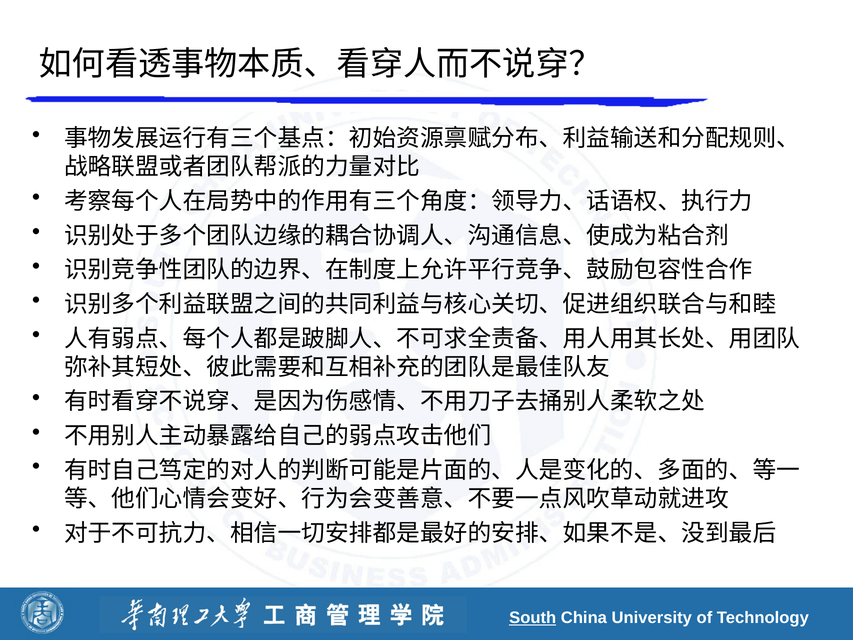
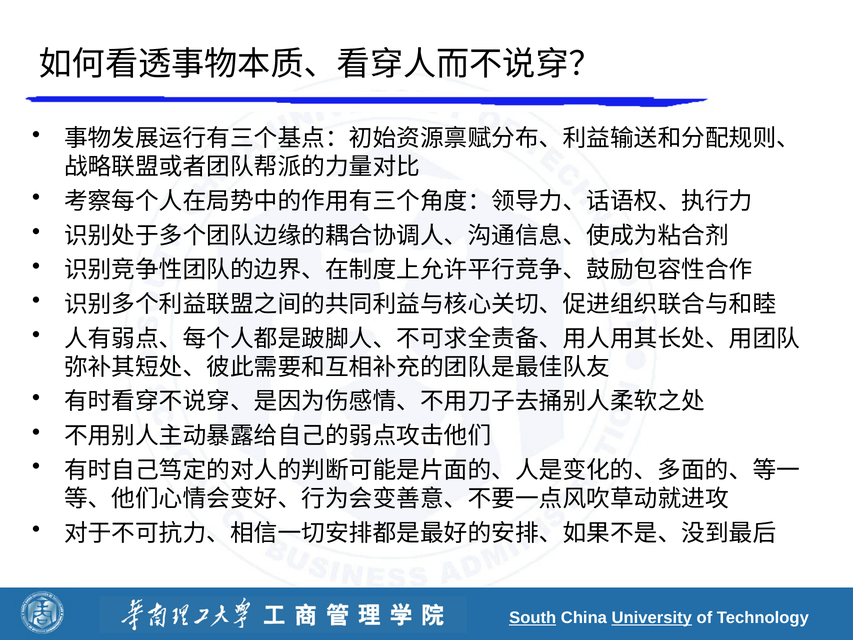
University underline: none -> present
